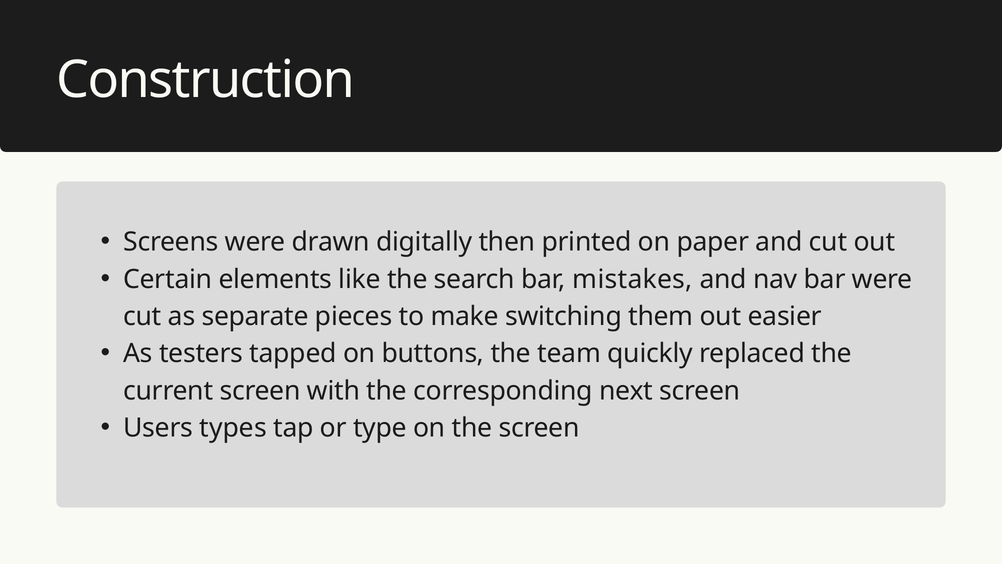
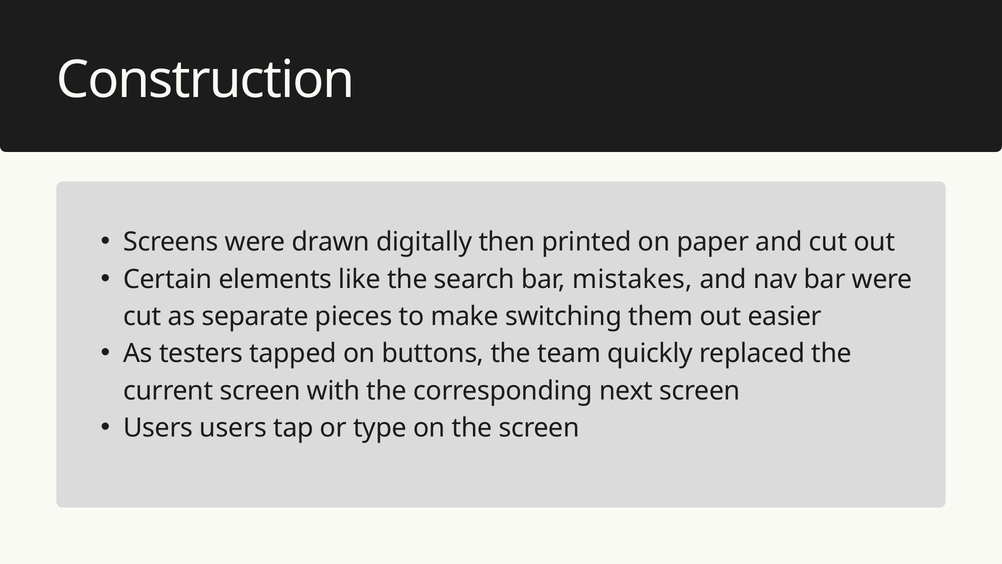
Users types: types -> users
